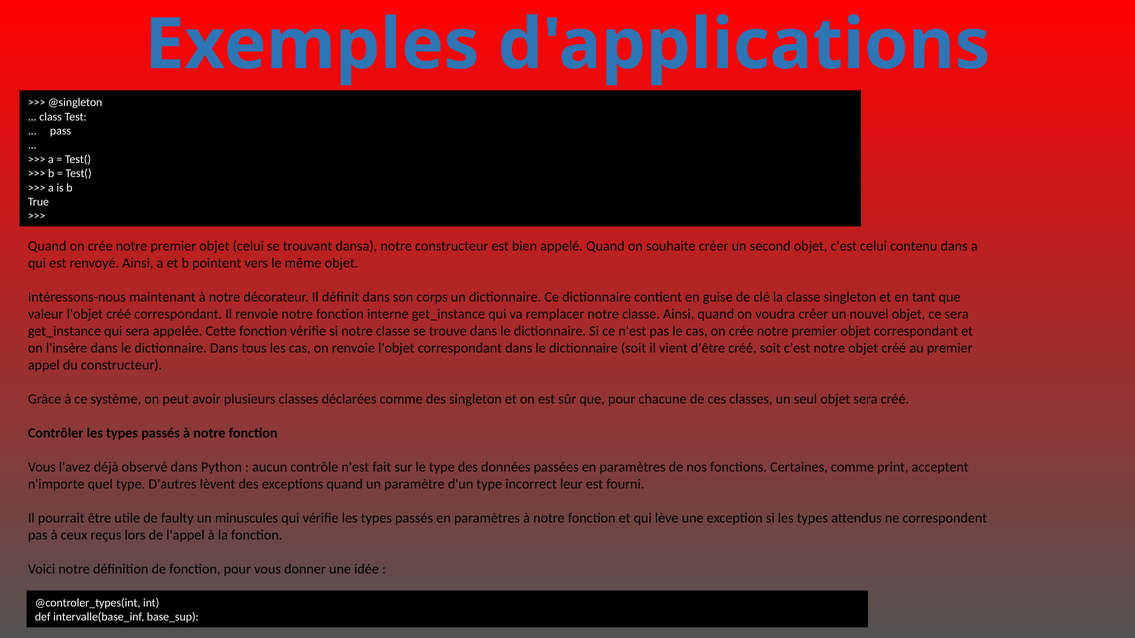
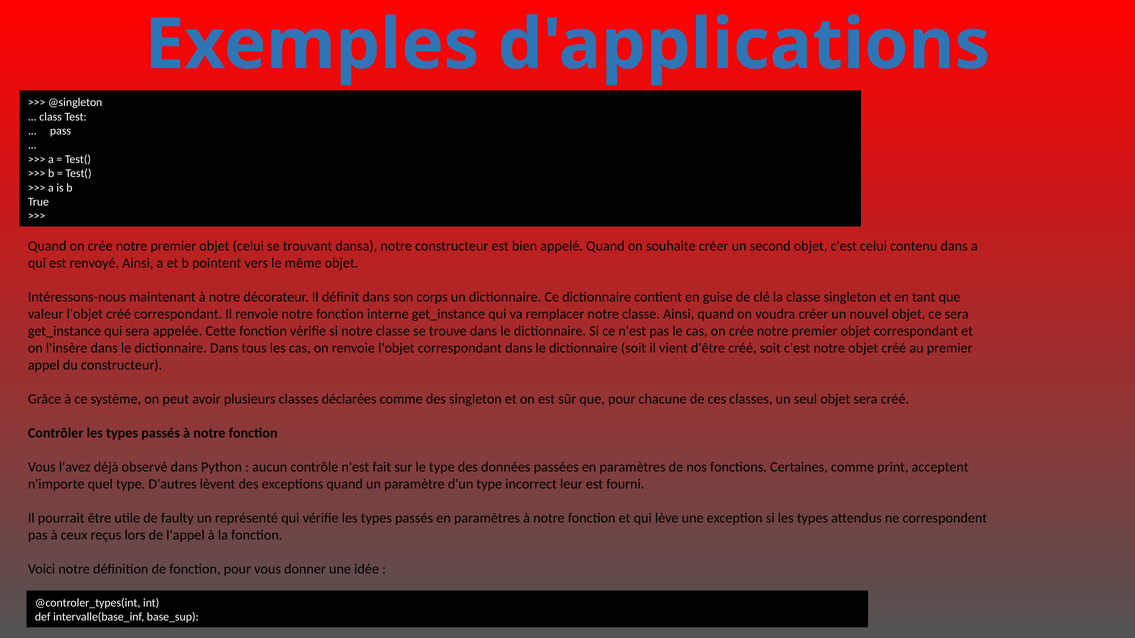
minuscules: minuscules -> représenté
